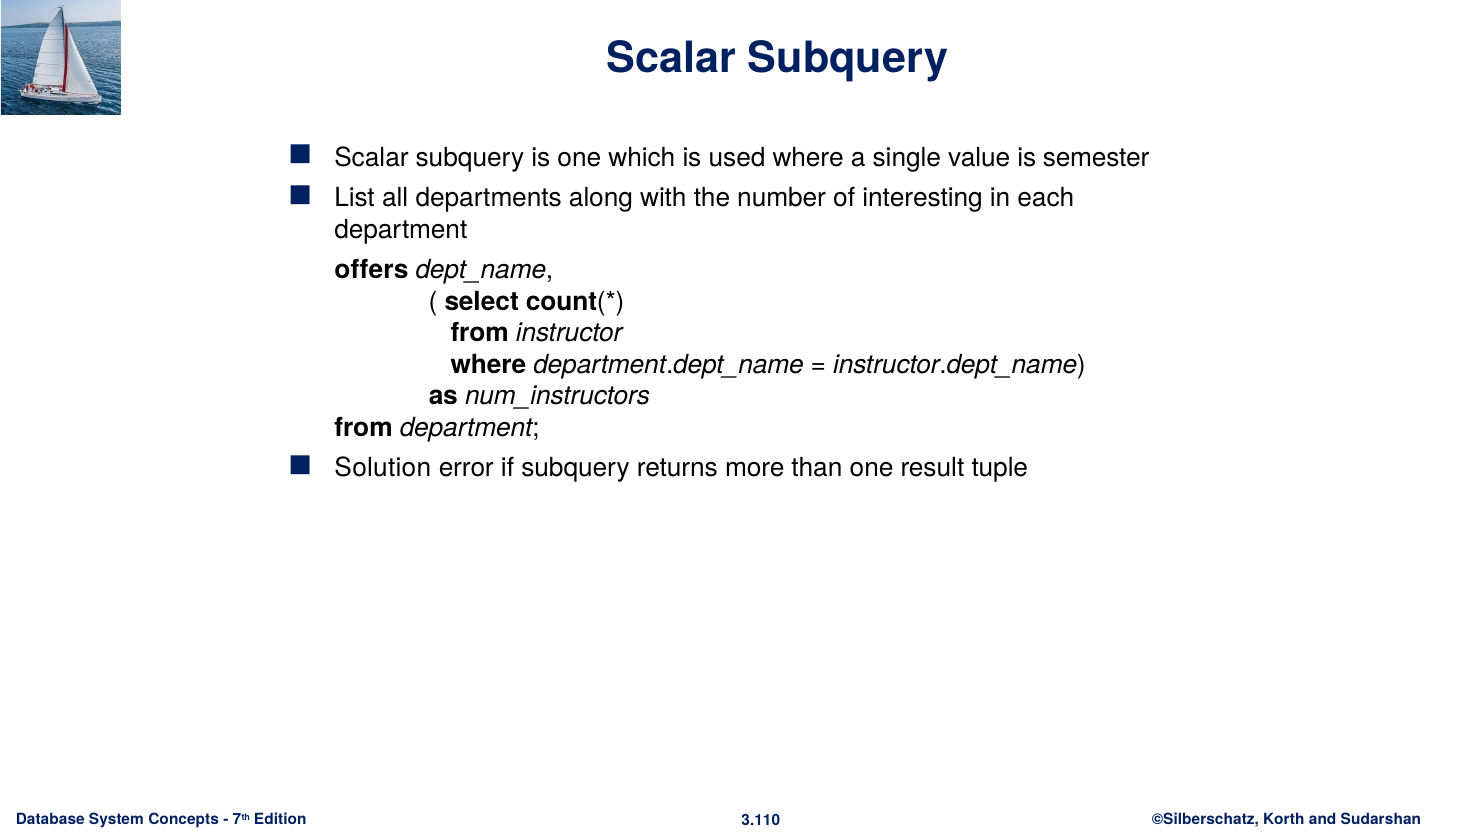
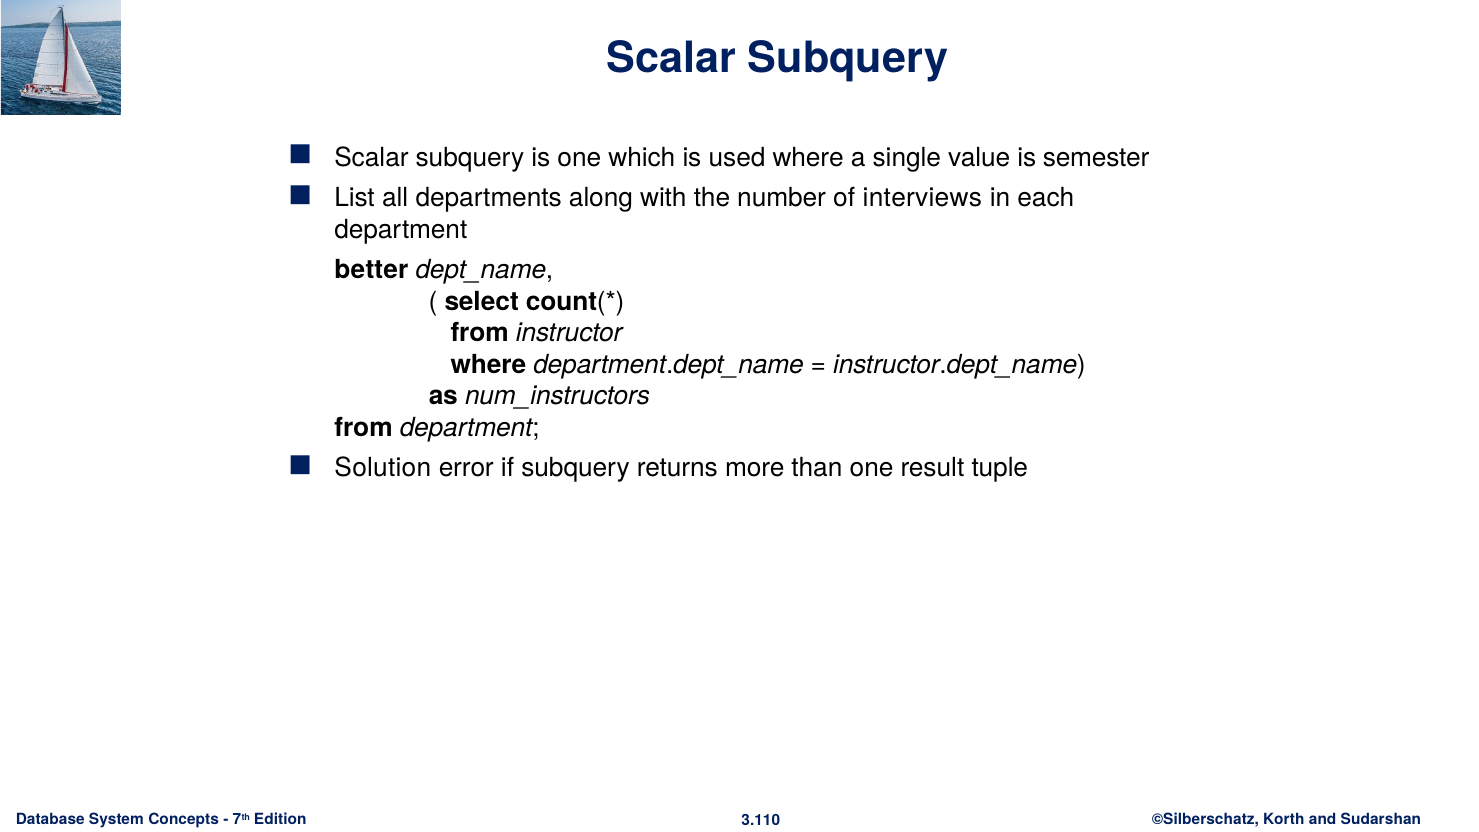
interesting: interesting -> interviews
offers: offers -> better
